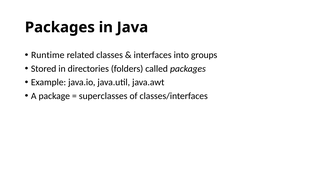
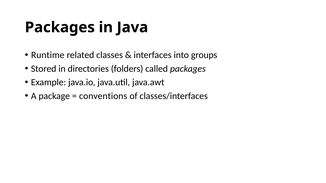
superclasses: superclasses -> conventions
